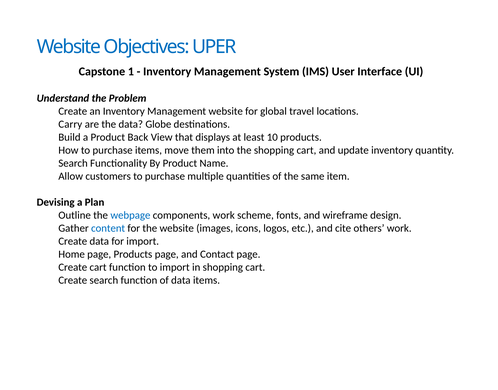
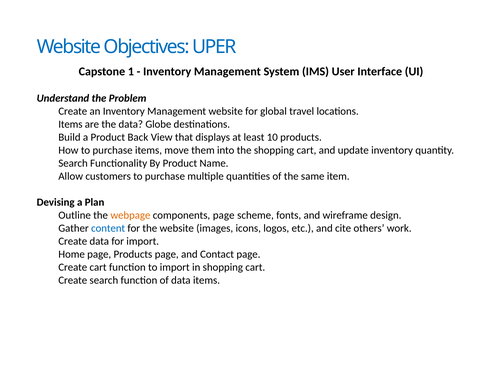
Carry at (70, 124): Carry -> Items
webpage colour: blue -> orange
components work: work -> page
